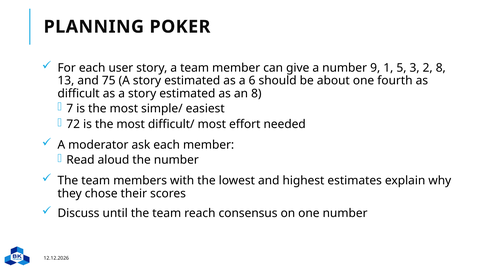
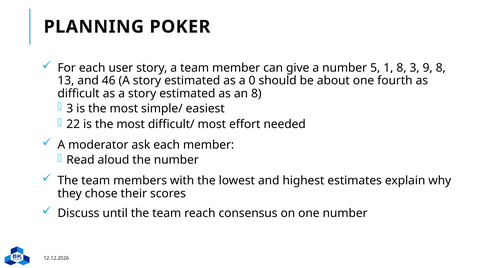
9: 9 -> 5
1 5: 5 -> 8
2: 2 -> 9
75: 75 -> 46
6: 6 -> 0
7 at (70, 109): 7 -> 3
72: 72 -> 22
